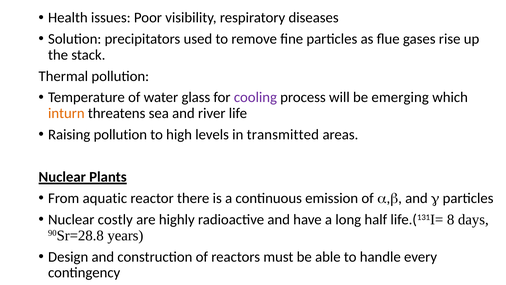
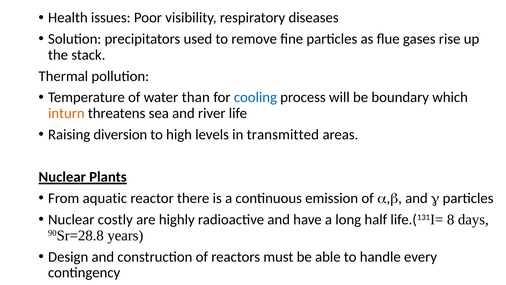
glass: glass -> than
cooling colour: purple -> blue
emerging: emerging -> boundary
Raising pollution: pollution -> diversion
